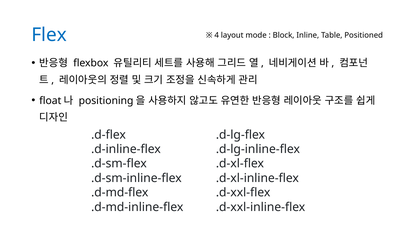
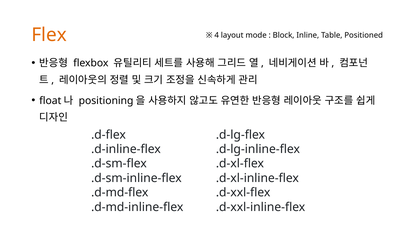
Flex colour: blue -> orange
